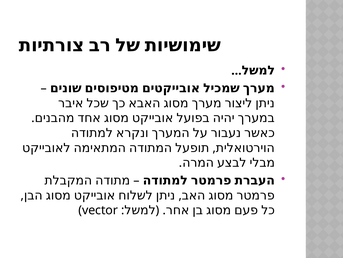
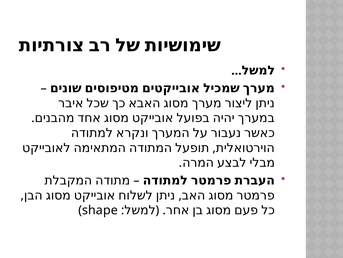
vector: vector -> shape
